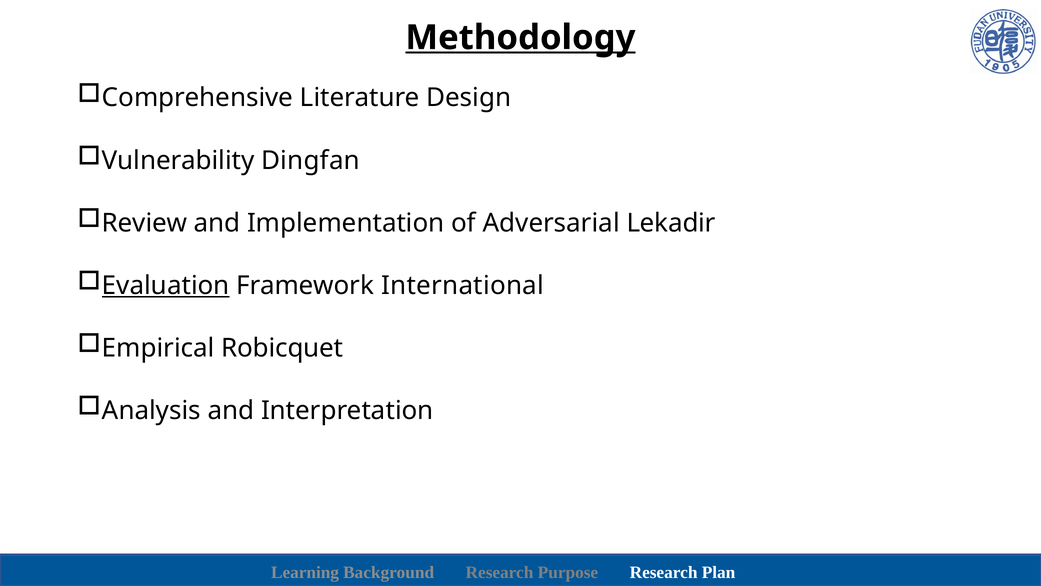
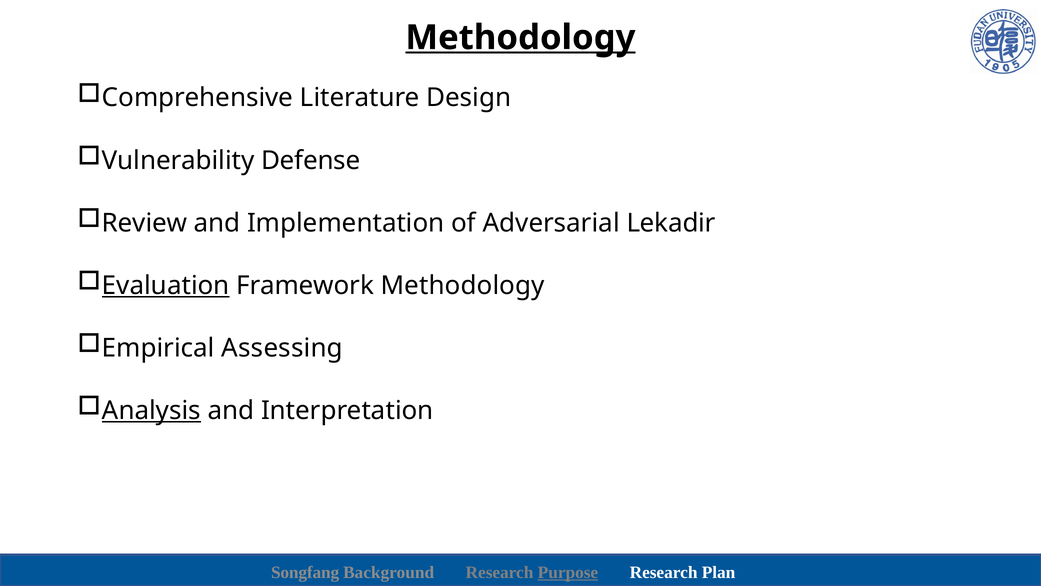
Dingfan: Dingfan -> Defense
Framework International: International -> Methodology
Robicquet: Robicquet -> Assessing
Analysis underline: none -> present
Learning: Learning -> Songfang
Purpose underline: none -> present
